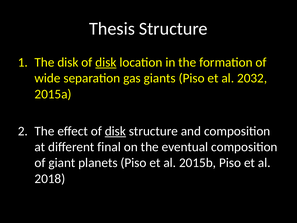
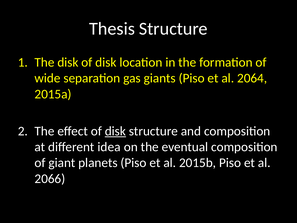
disk at (106, 62) underline: present -> none
2032: 2032 -> 2064
final: final -> idea
2018: 2018 -> 2066
